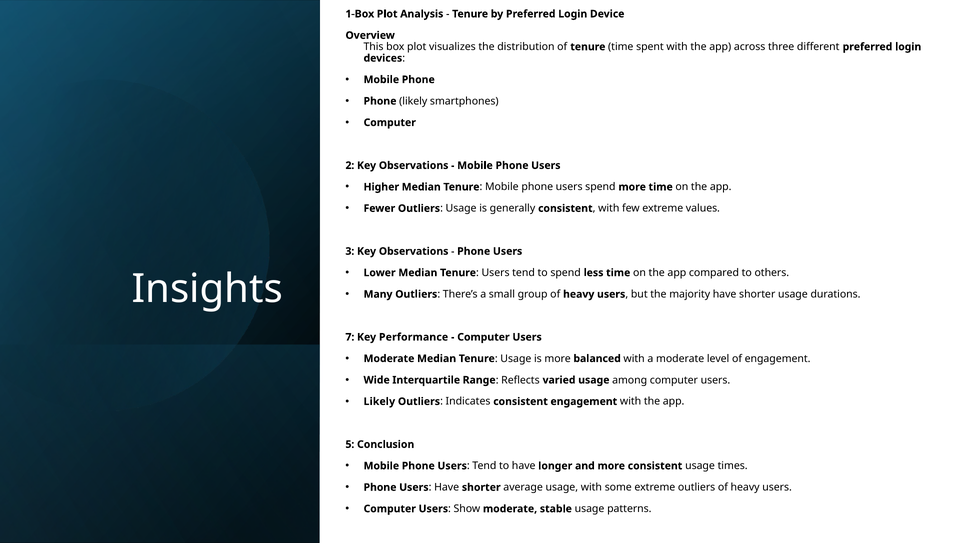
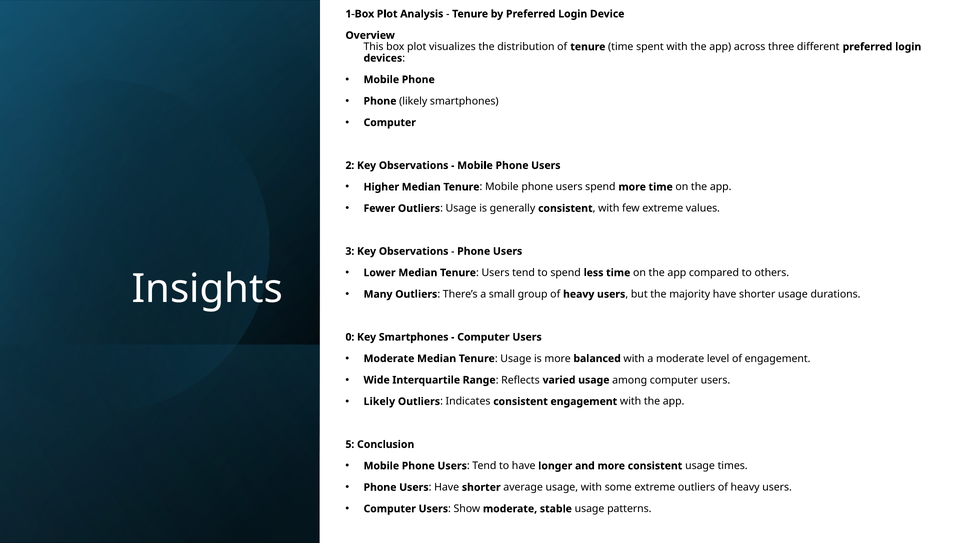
7: 7 -> 0
Key Performance: Performance -> Smartphones
